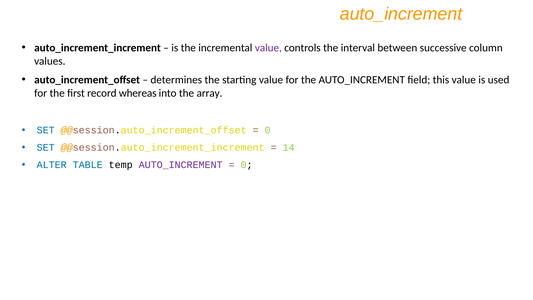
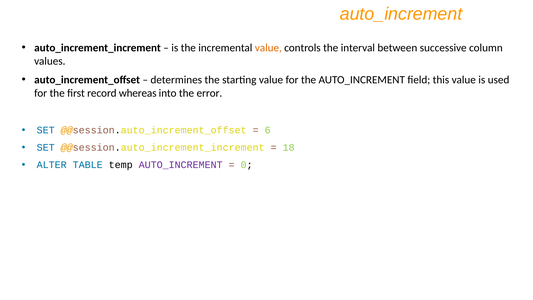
value at (268, 48) colour: purple -> orange
array: array -> error
0 at (268, 130): 0 -> 6
14: 14 -> 18
